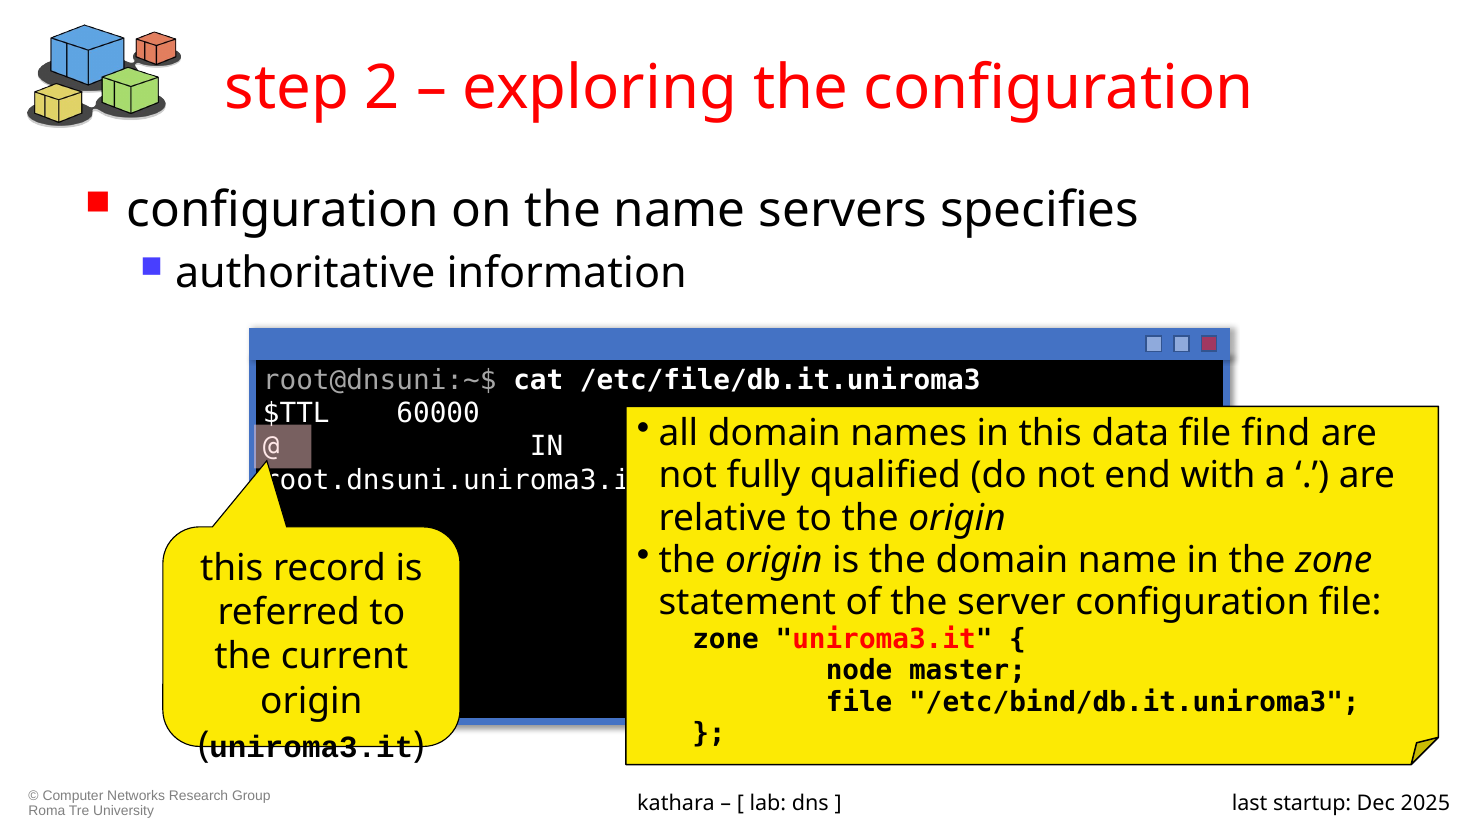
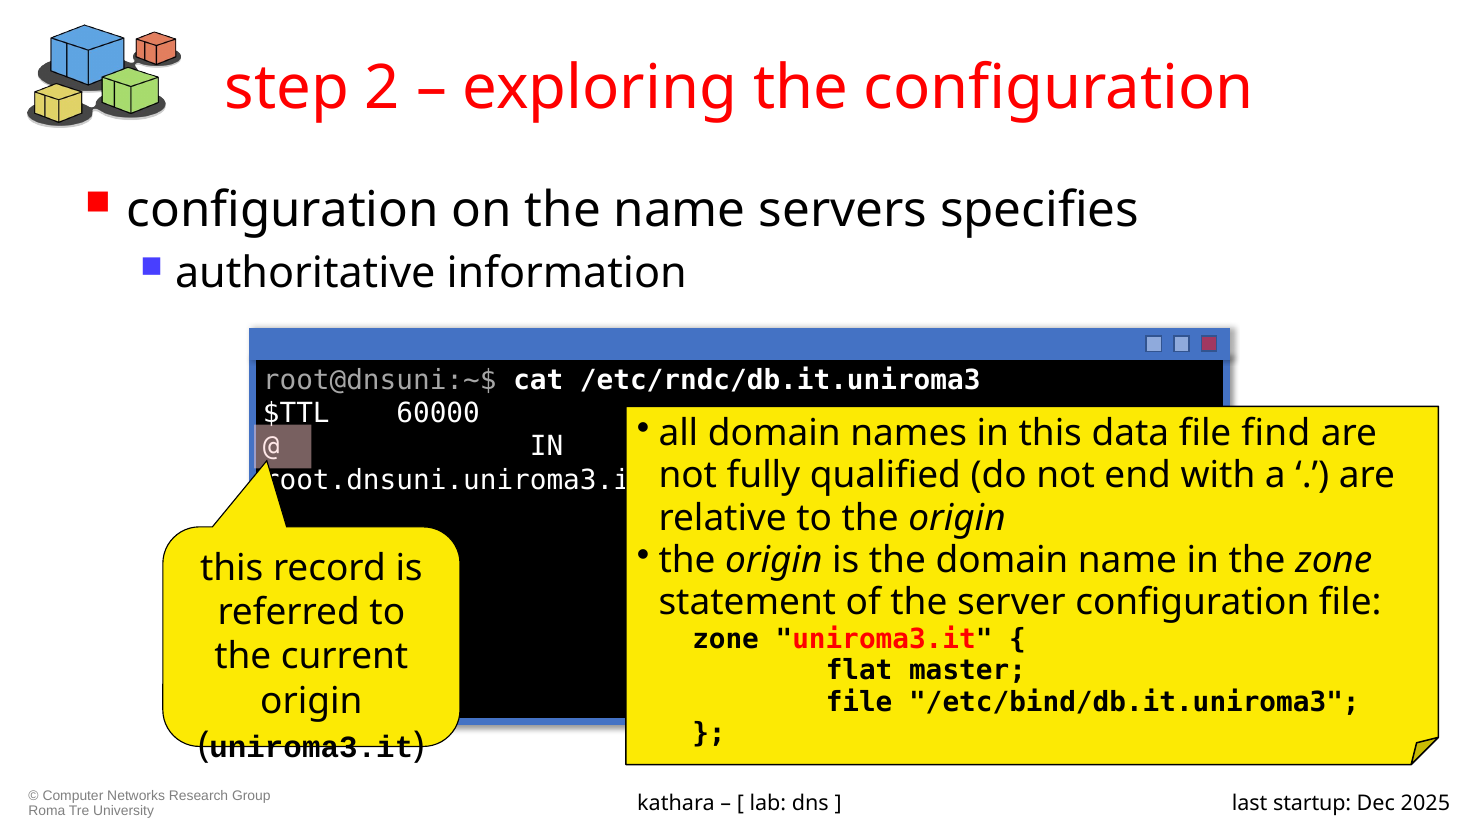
/etc/file/db.it.uniroma3: /etc/file/db.it.uniroma3 -> /etc/rndc/db.it.uniroma3
node: node -> flat
